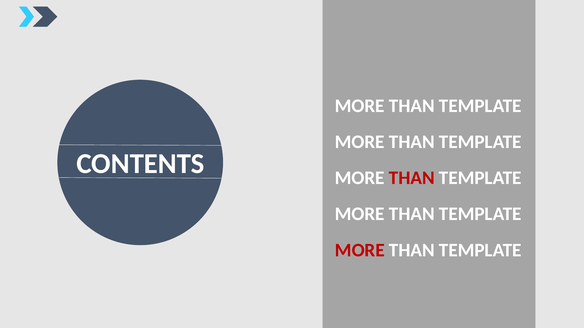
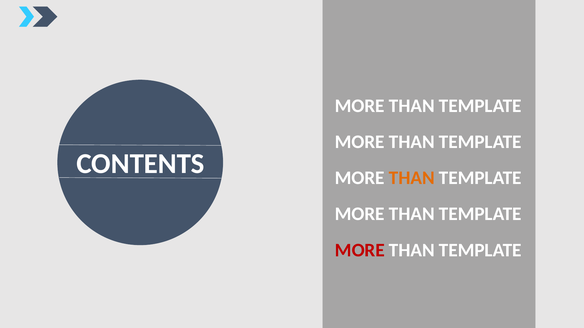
THAN at (412, 178) colour: red -> orange
